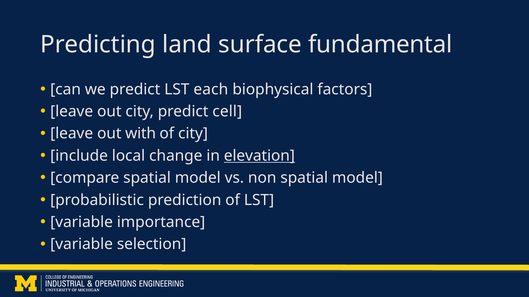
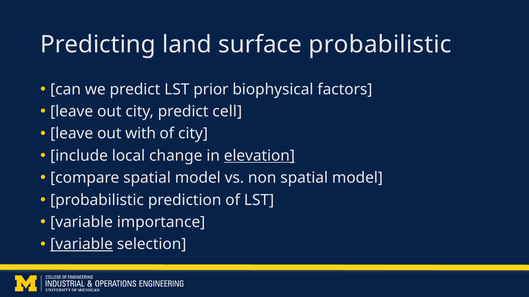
surface fundamental: fundamental -> probabilistic
each: each -> prior
variable at (82, 245) underline: none -> present
